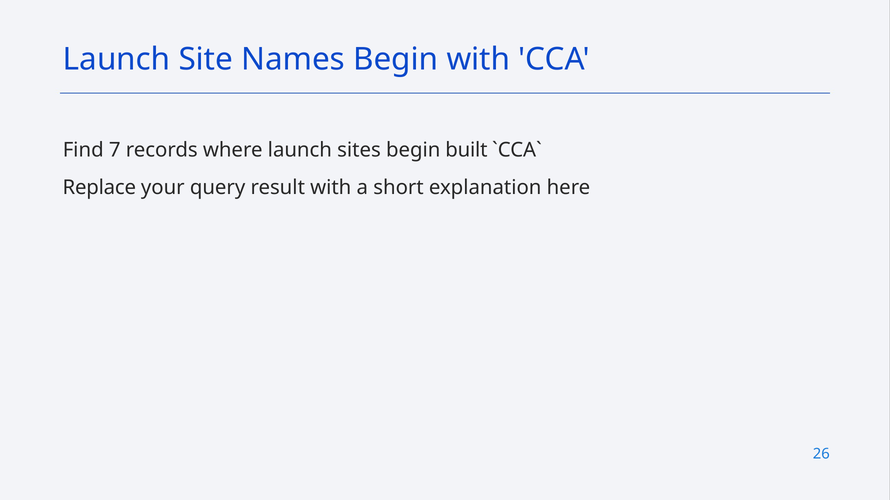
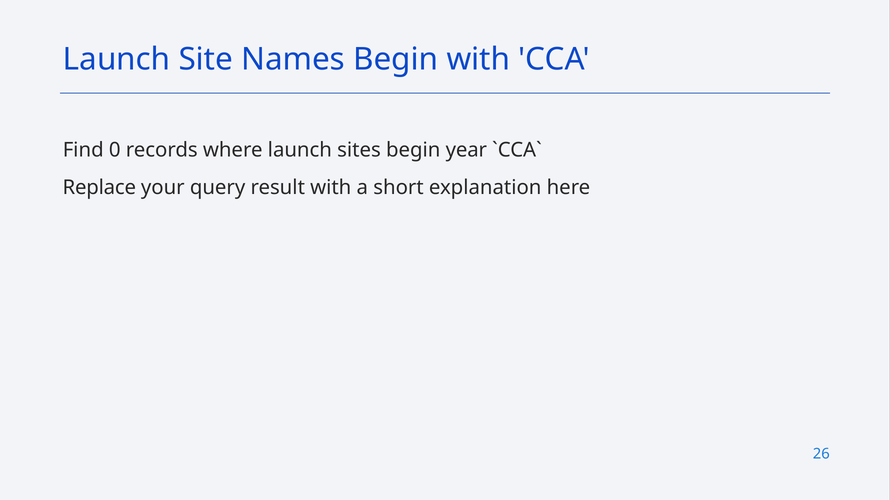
7: 7 -> 0
built: built -> year
